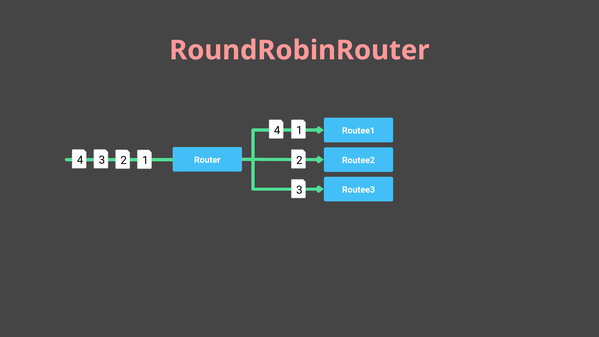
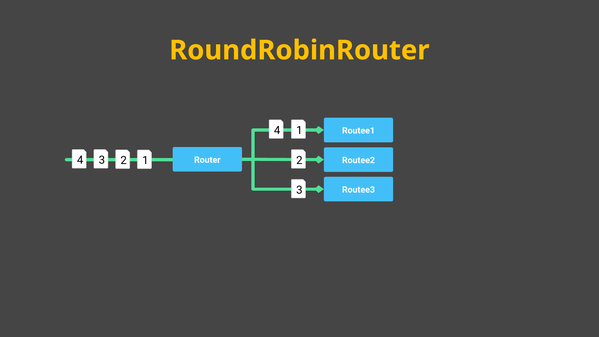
RoundRobinRouter colour: pink -> yellow
